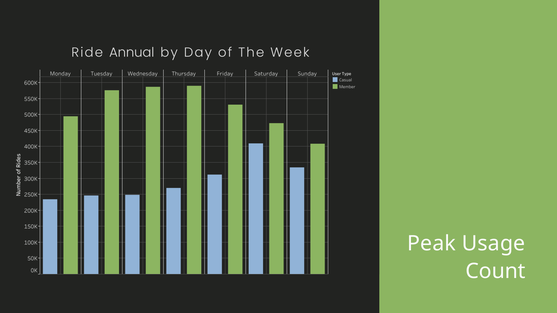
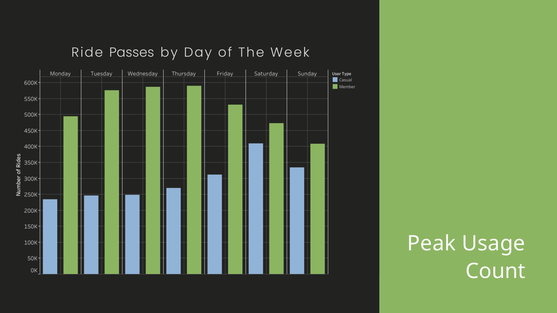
Annual: Annual -> Passes
